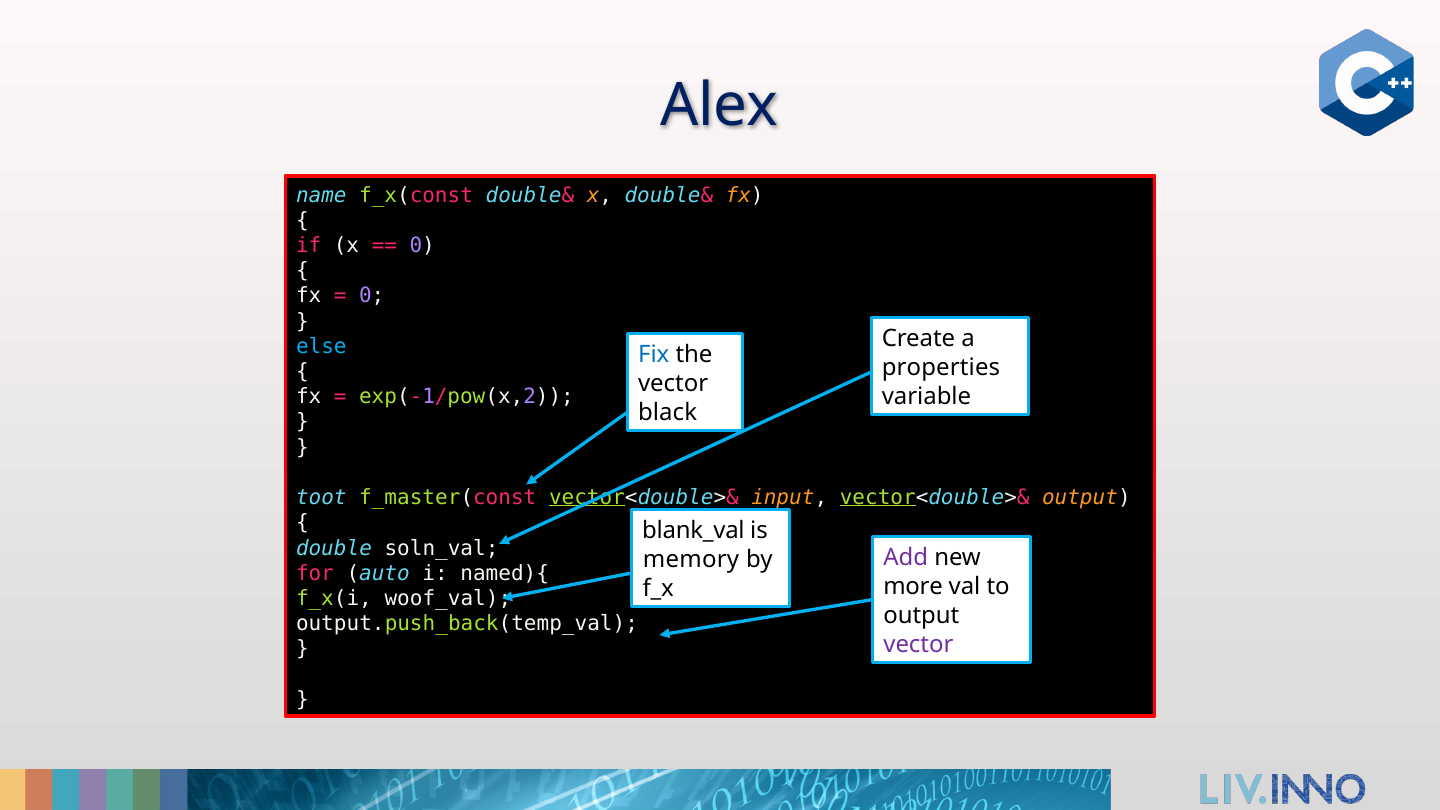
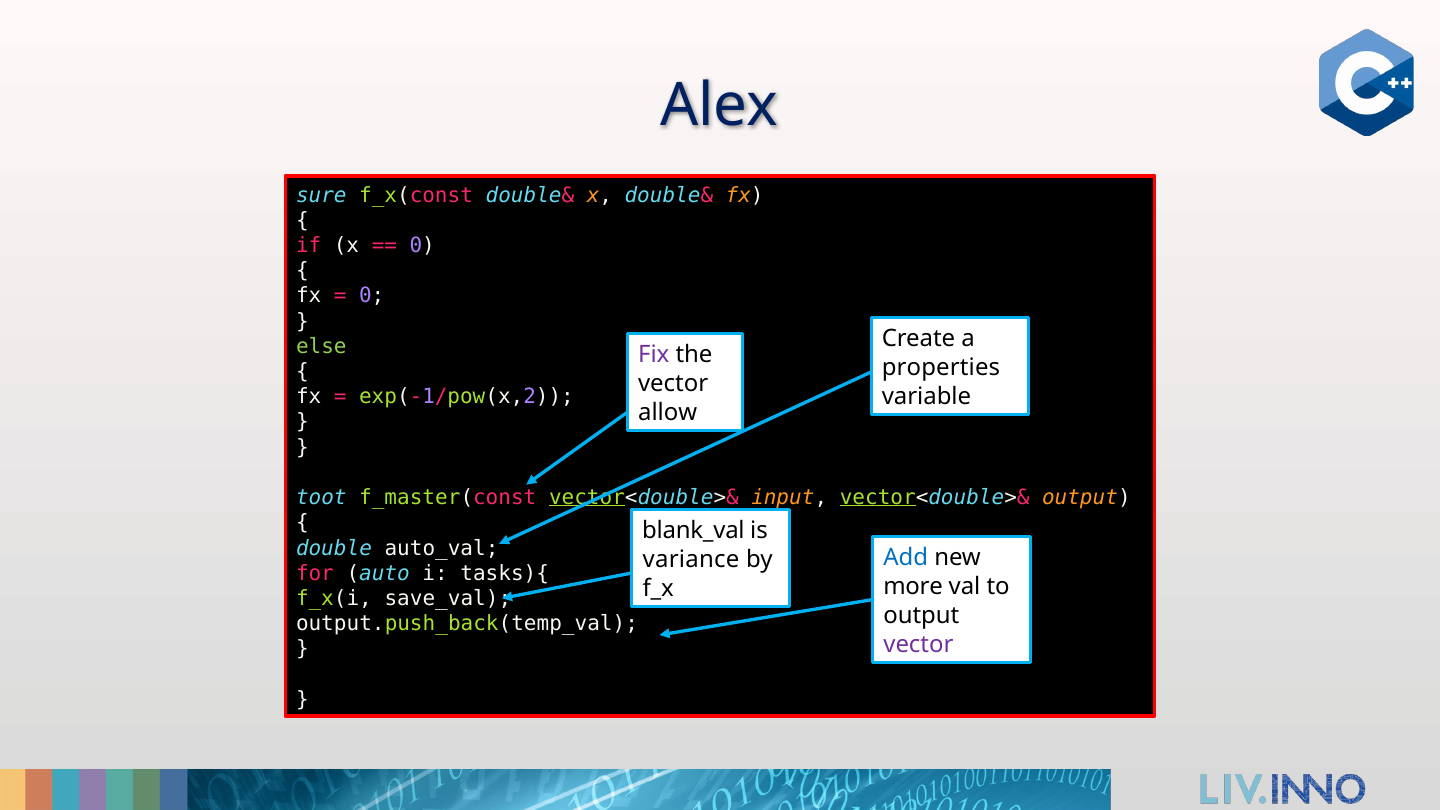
name: name -> sure
else colour: light blue -> light green
Fix colour: blue -> purple
black: black -> allow
soln_val: soln_val -> auto_val
Add colour: purple -> blue
memory: memory -> variance
named){: named){ -> tasks){
woof_val: woof_val -> save_val
